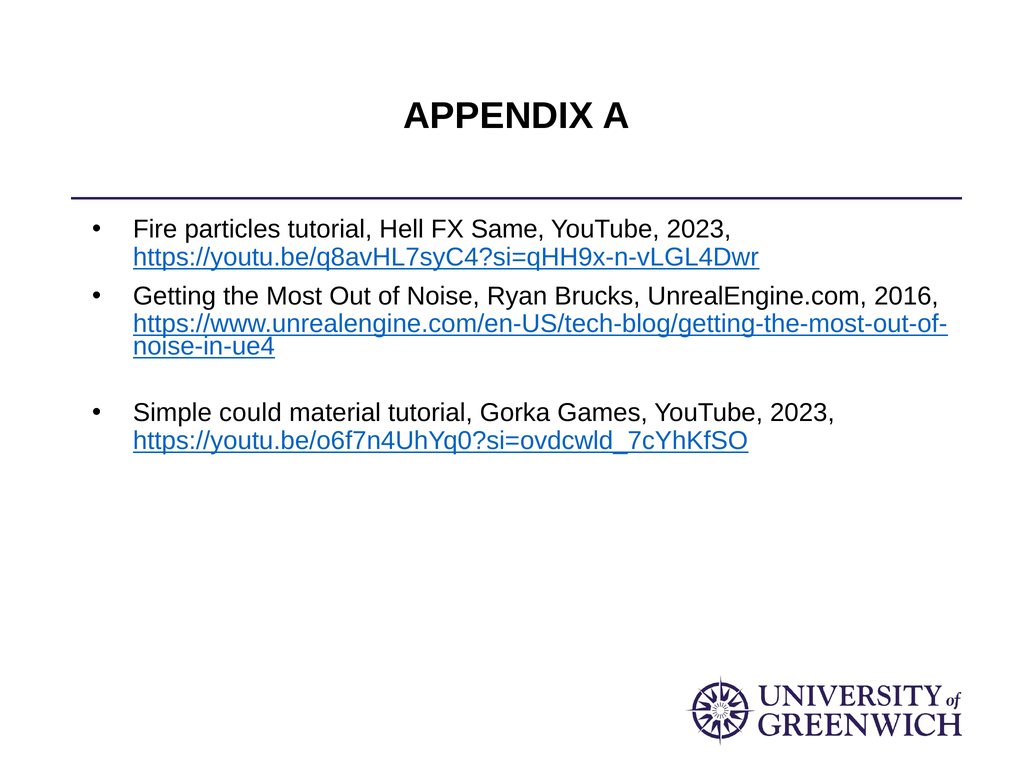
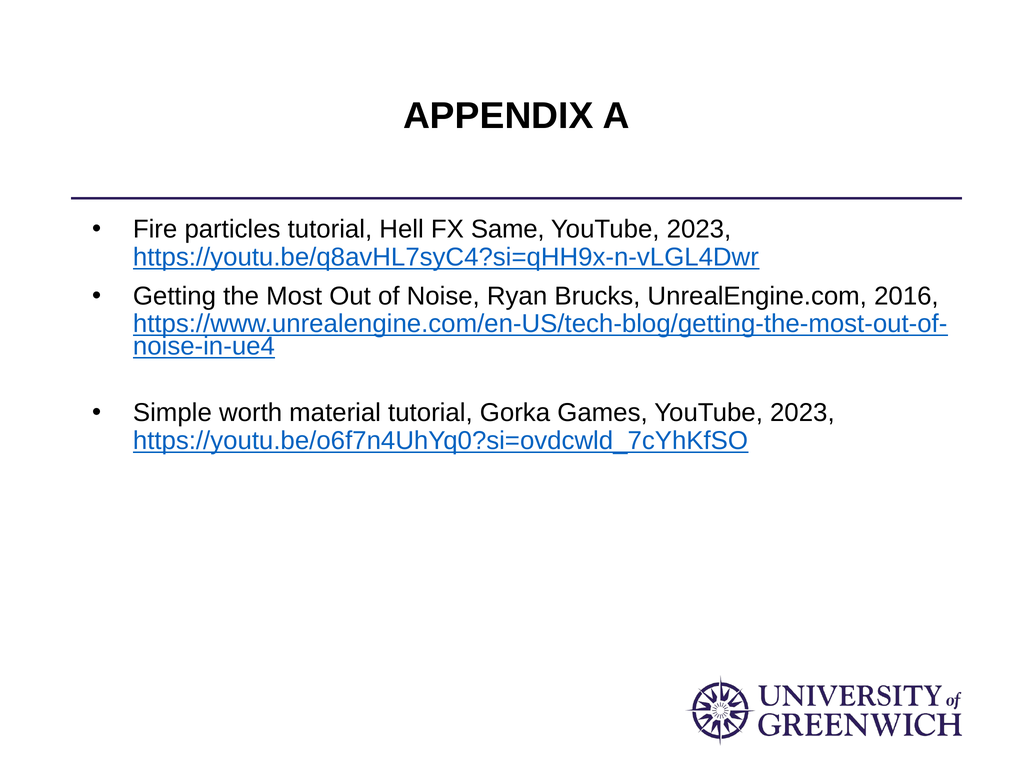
could: could -> worth
